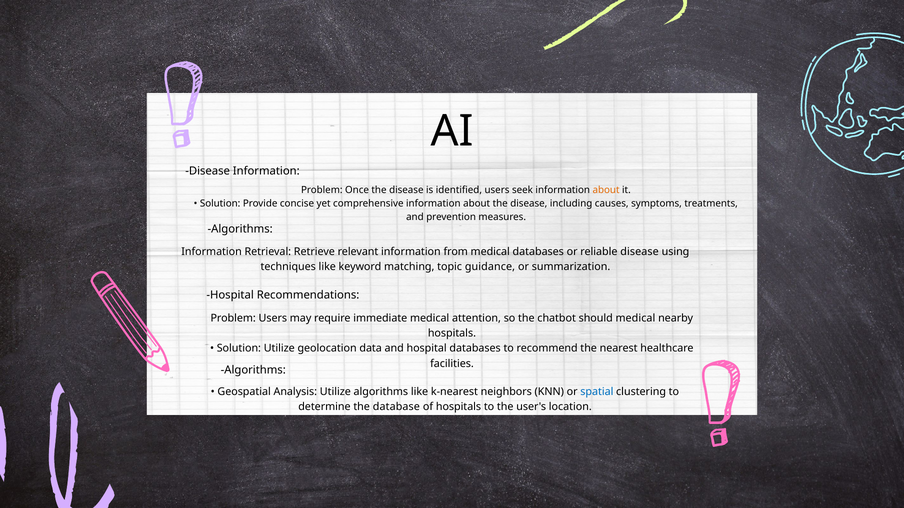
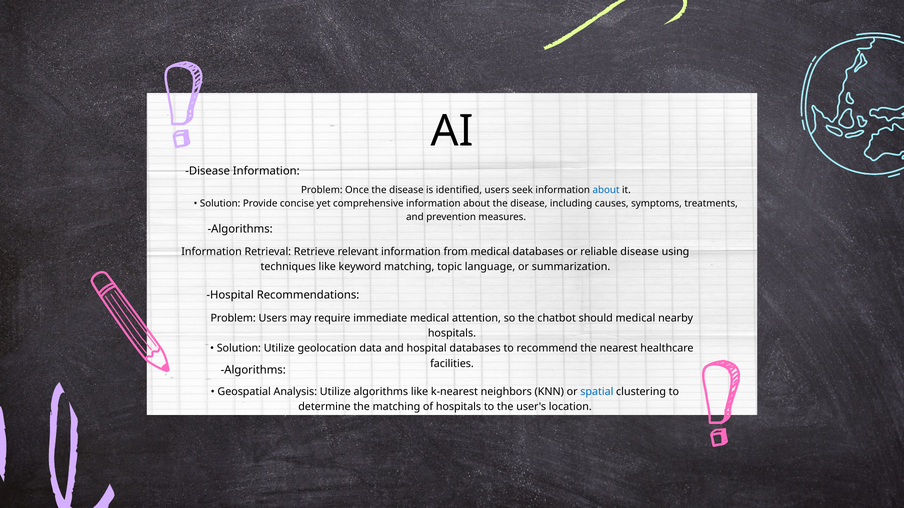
about at (606, 190) colour: orange -> blue
guidance: guidance -> language
the database: database -> matching
